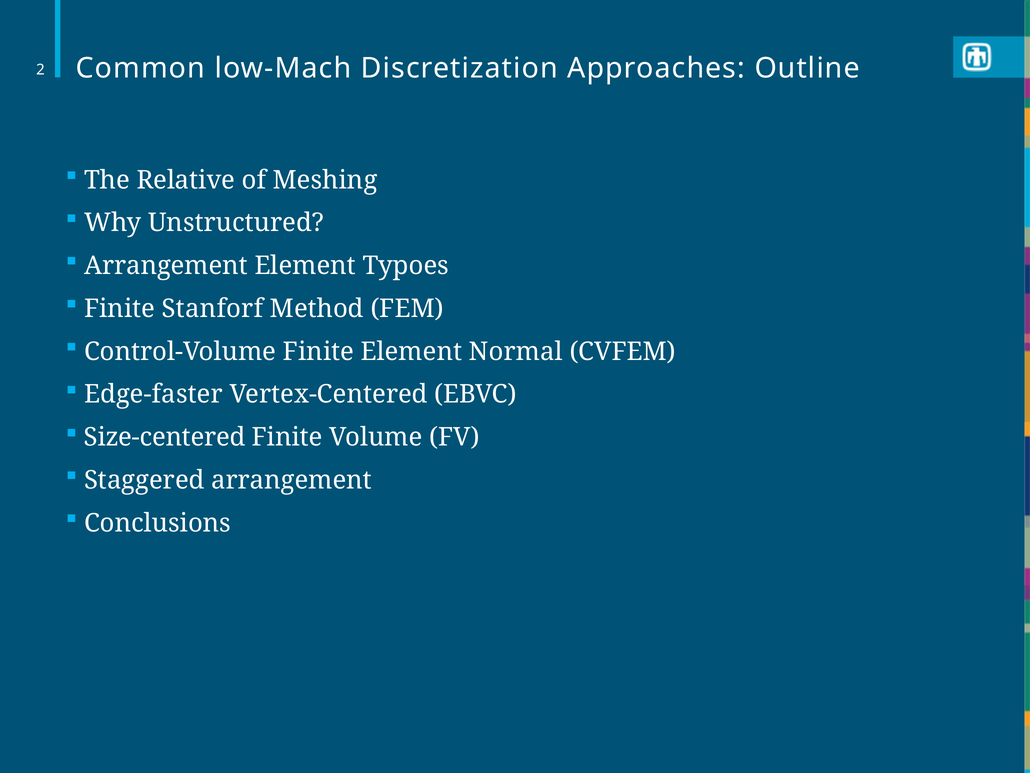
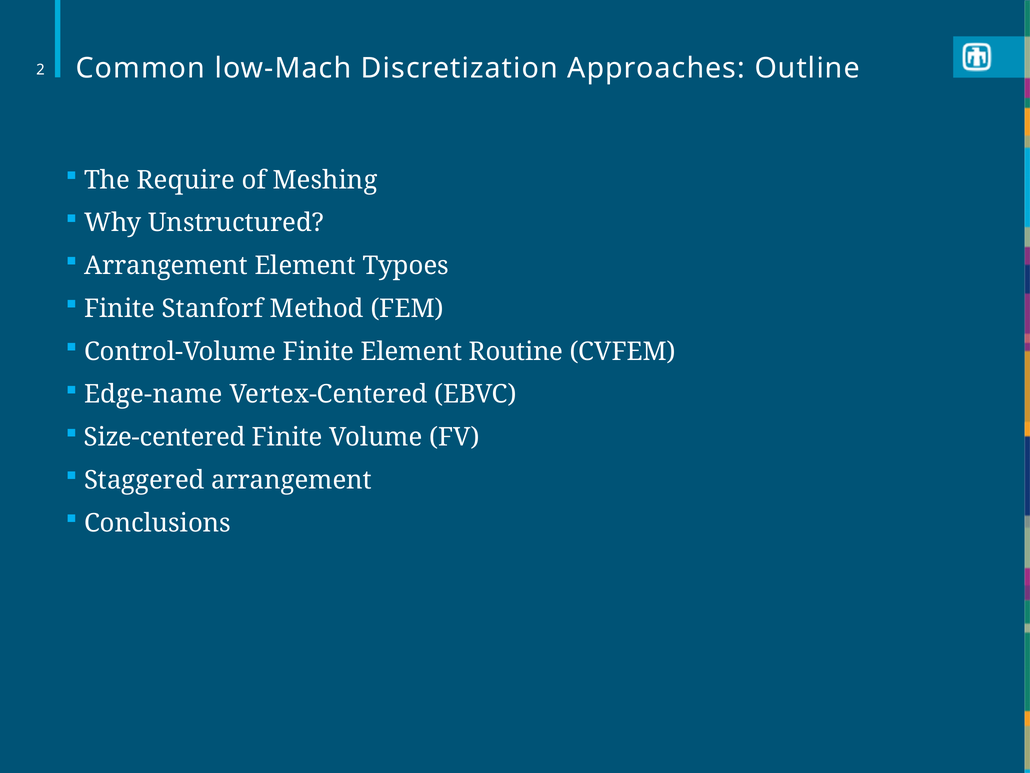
Relative: Relative -> Require
Normal: Normal -> Routine
Edge-faster: Edge-faster -> Edge-name
